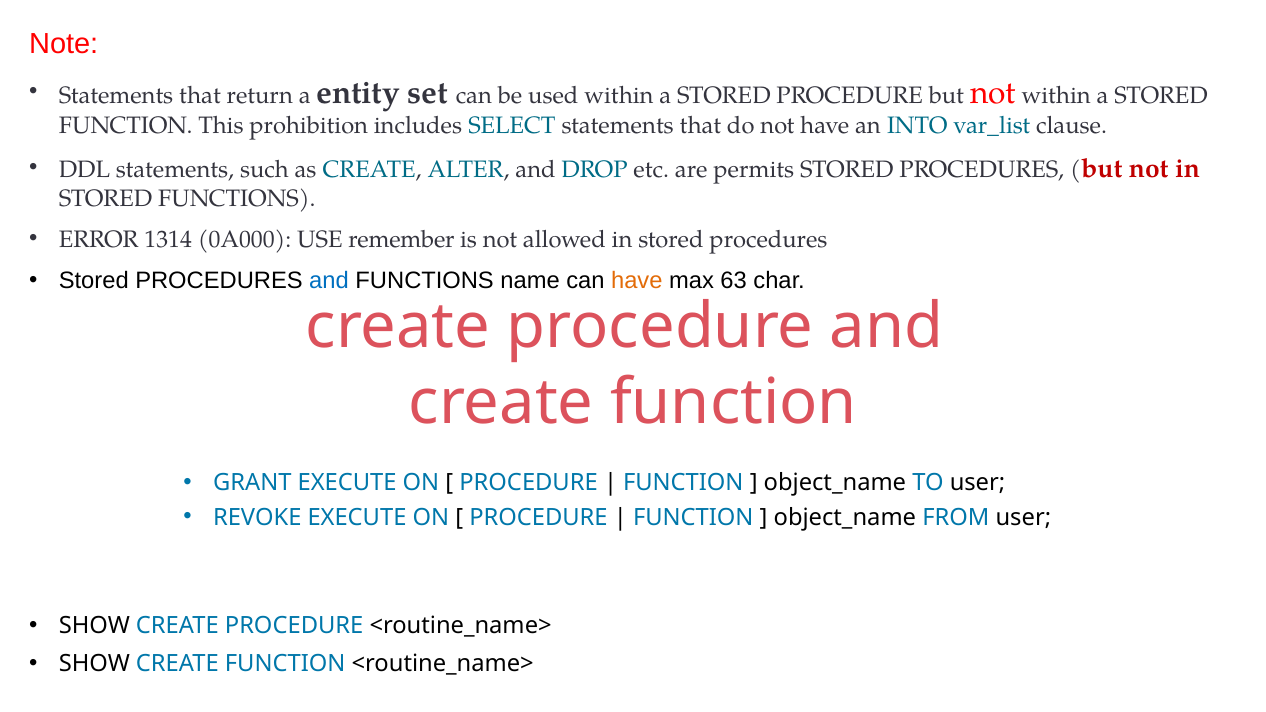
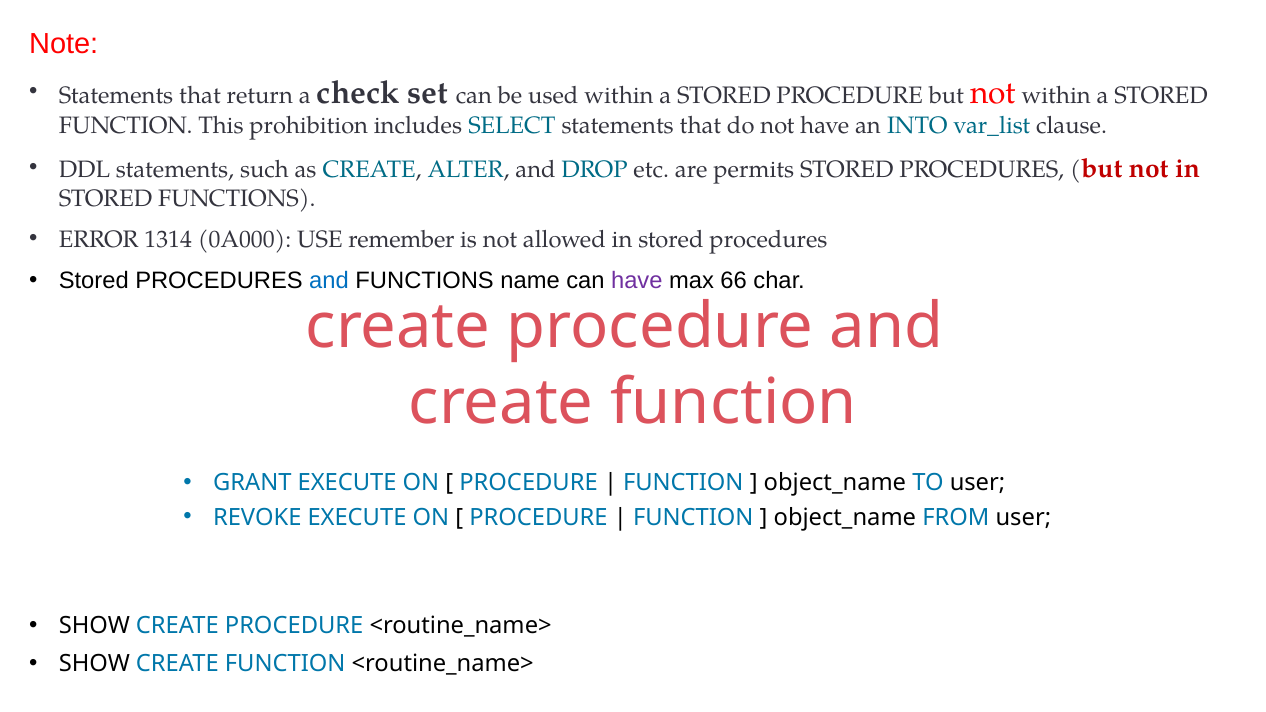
entity: entity -> check
have at (637, 281) colour: orange -> purple
63: 63 -> 66
